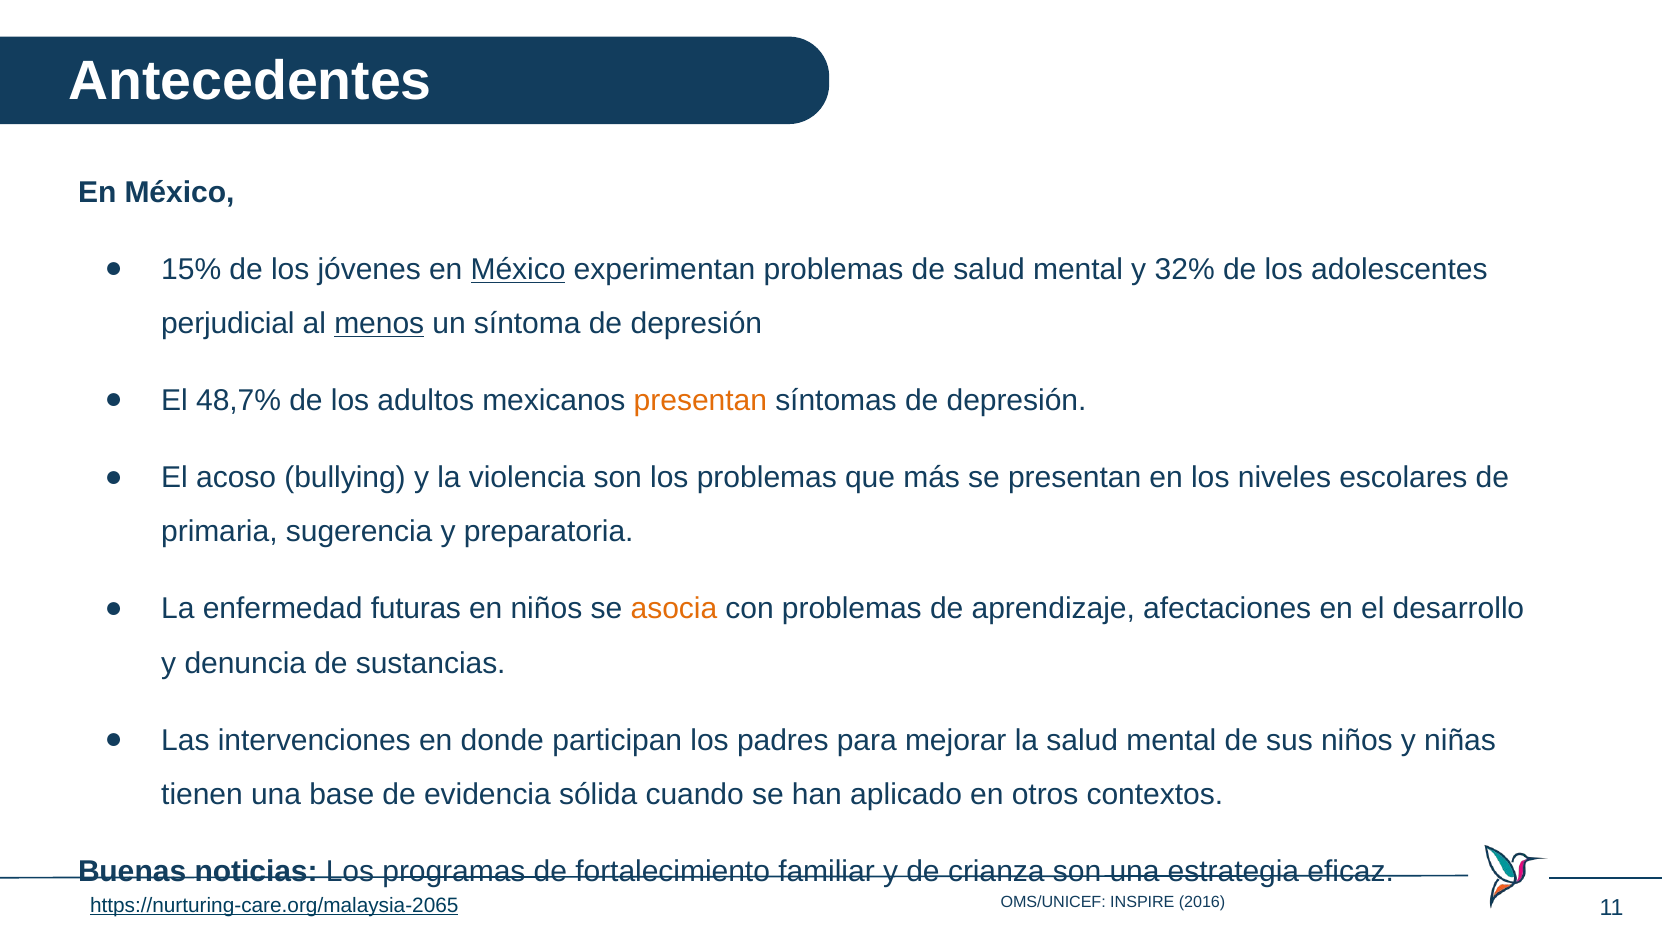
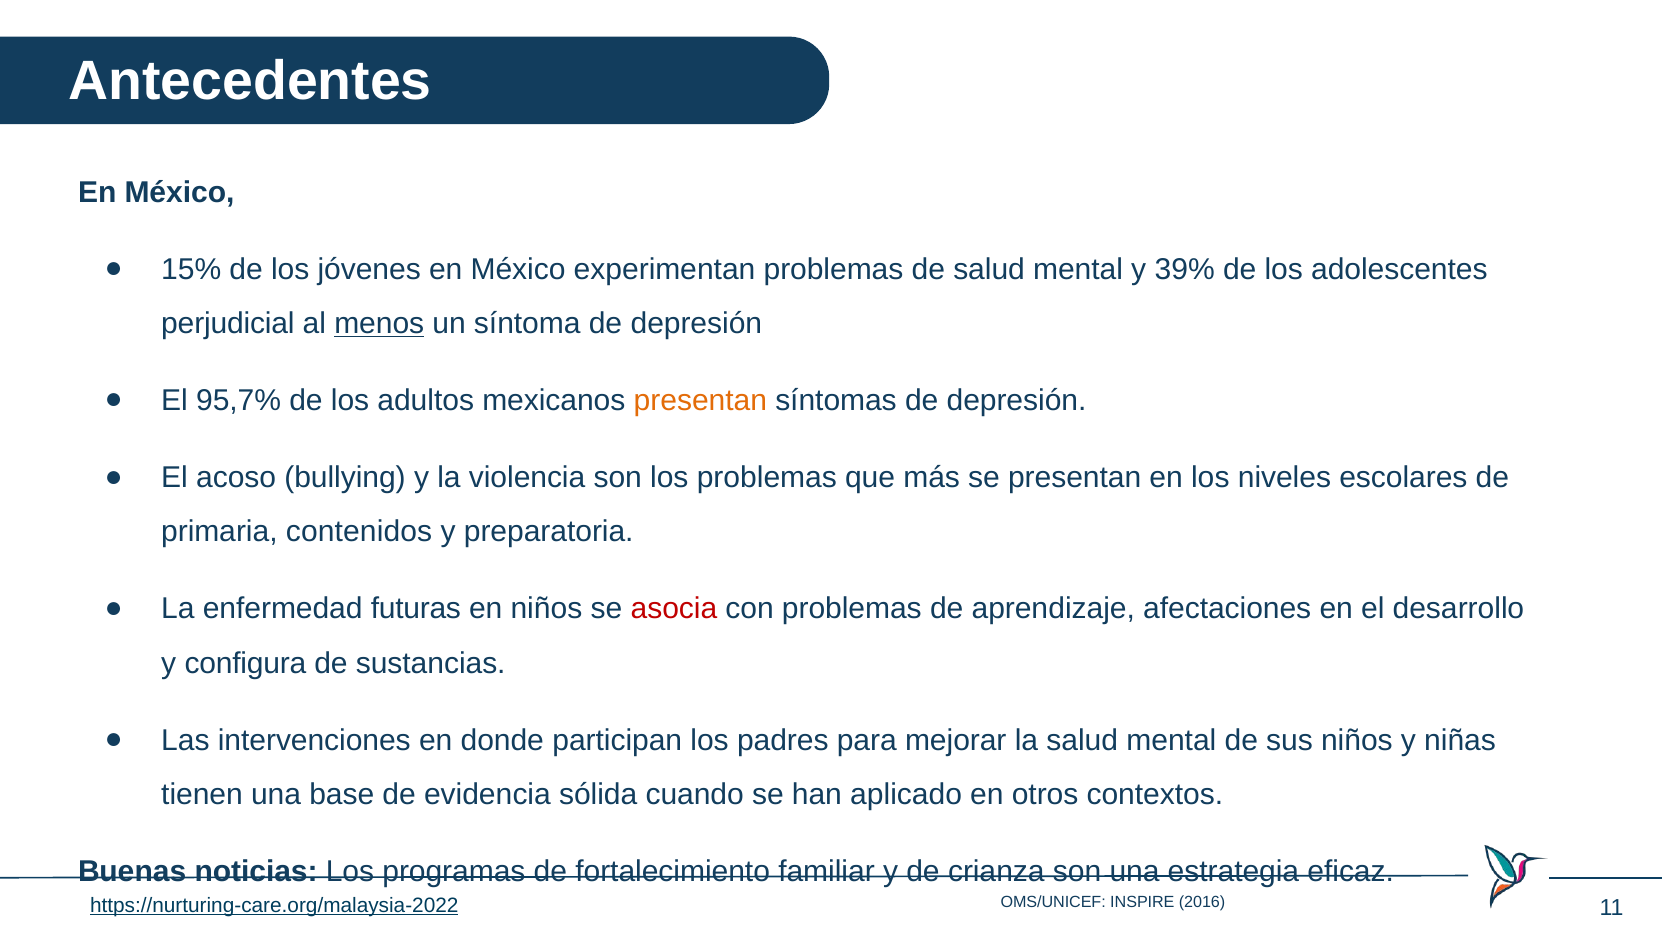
México at (518, 269) underline: present -> none
32%: 32% -> 39%
48,7%: 48,7% -> 95,7%
sugerencia: sugerencia -> contenidos
asocia colour: orange -> red
denuncia: denuncia -> configura
https://nurturing-care.org/malaysia-2065: https://nurturing-care.org/malaysia-2065 -> https://nurturing-care.org/malaysia-2022
